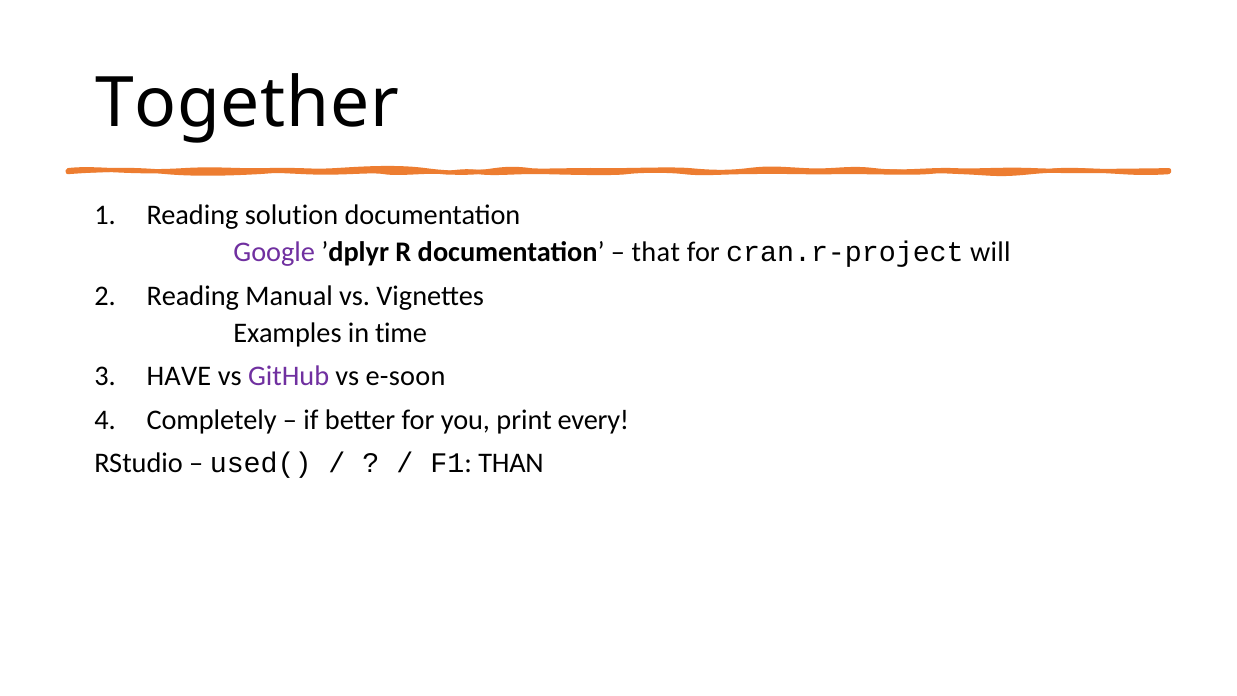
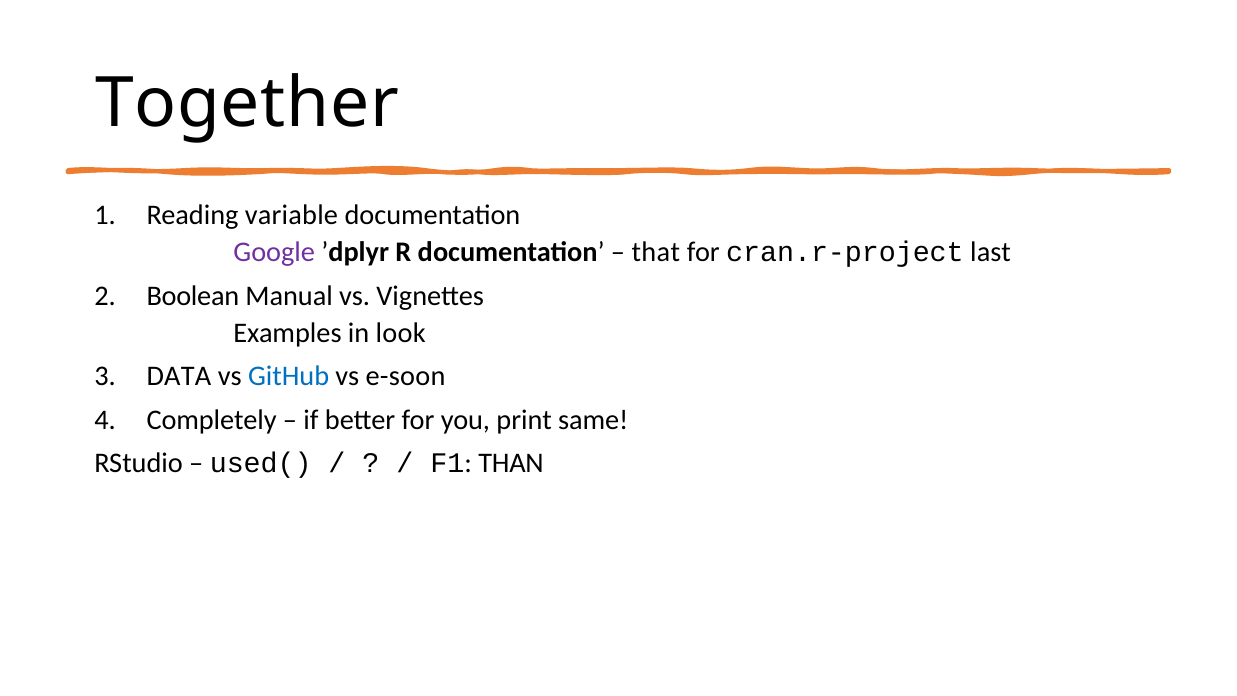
solution: solution -> variable
will: will -> last
Reading at (193, 296): Reading -> Boolean
time: time -> look
HAVE: HAVE -> DATA
GitHub colour: purple -> blue
every: every -> same
